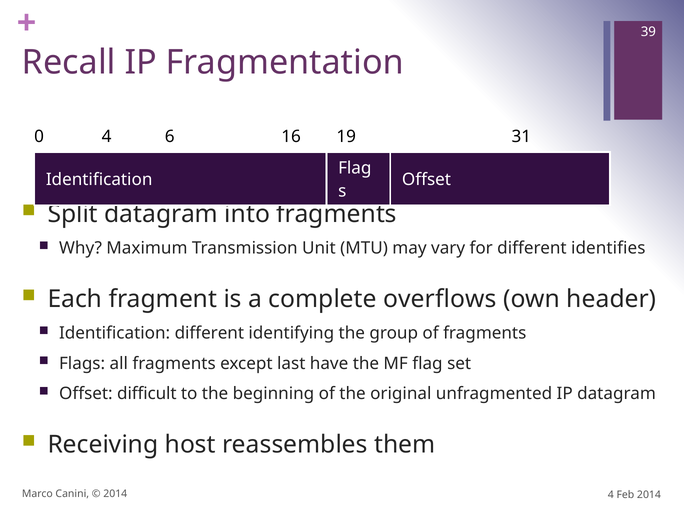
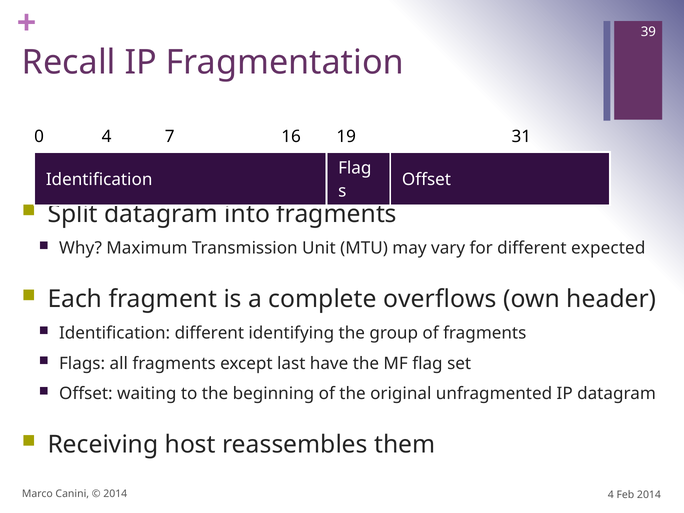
6: 6 -> 7
identifies: identifies -> expected
difficult: difficult -> waiting
